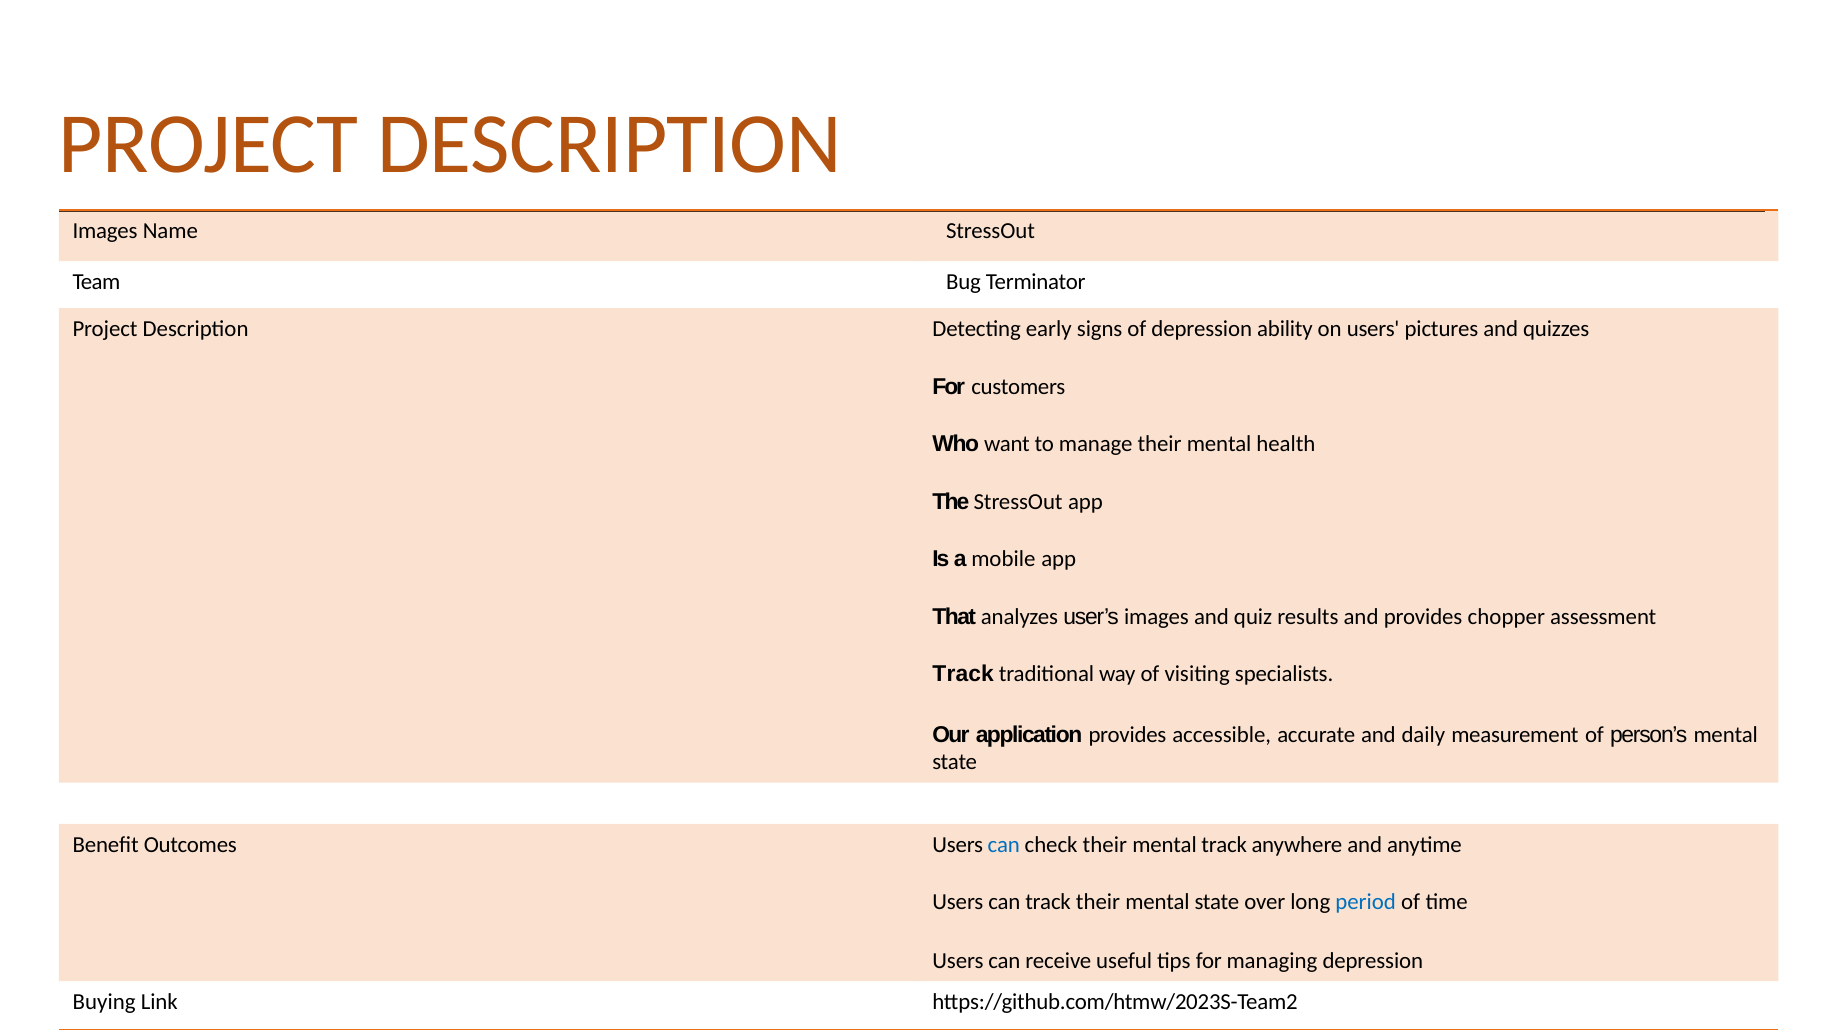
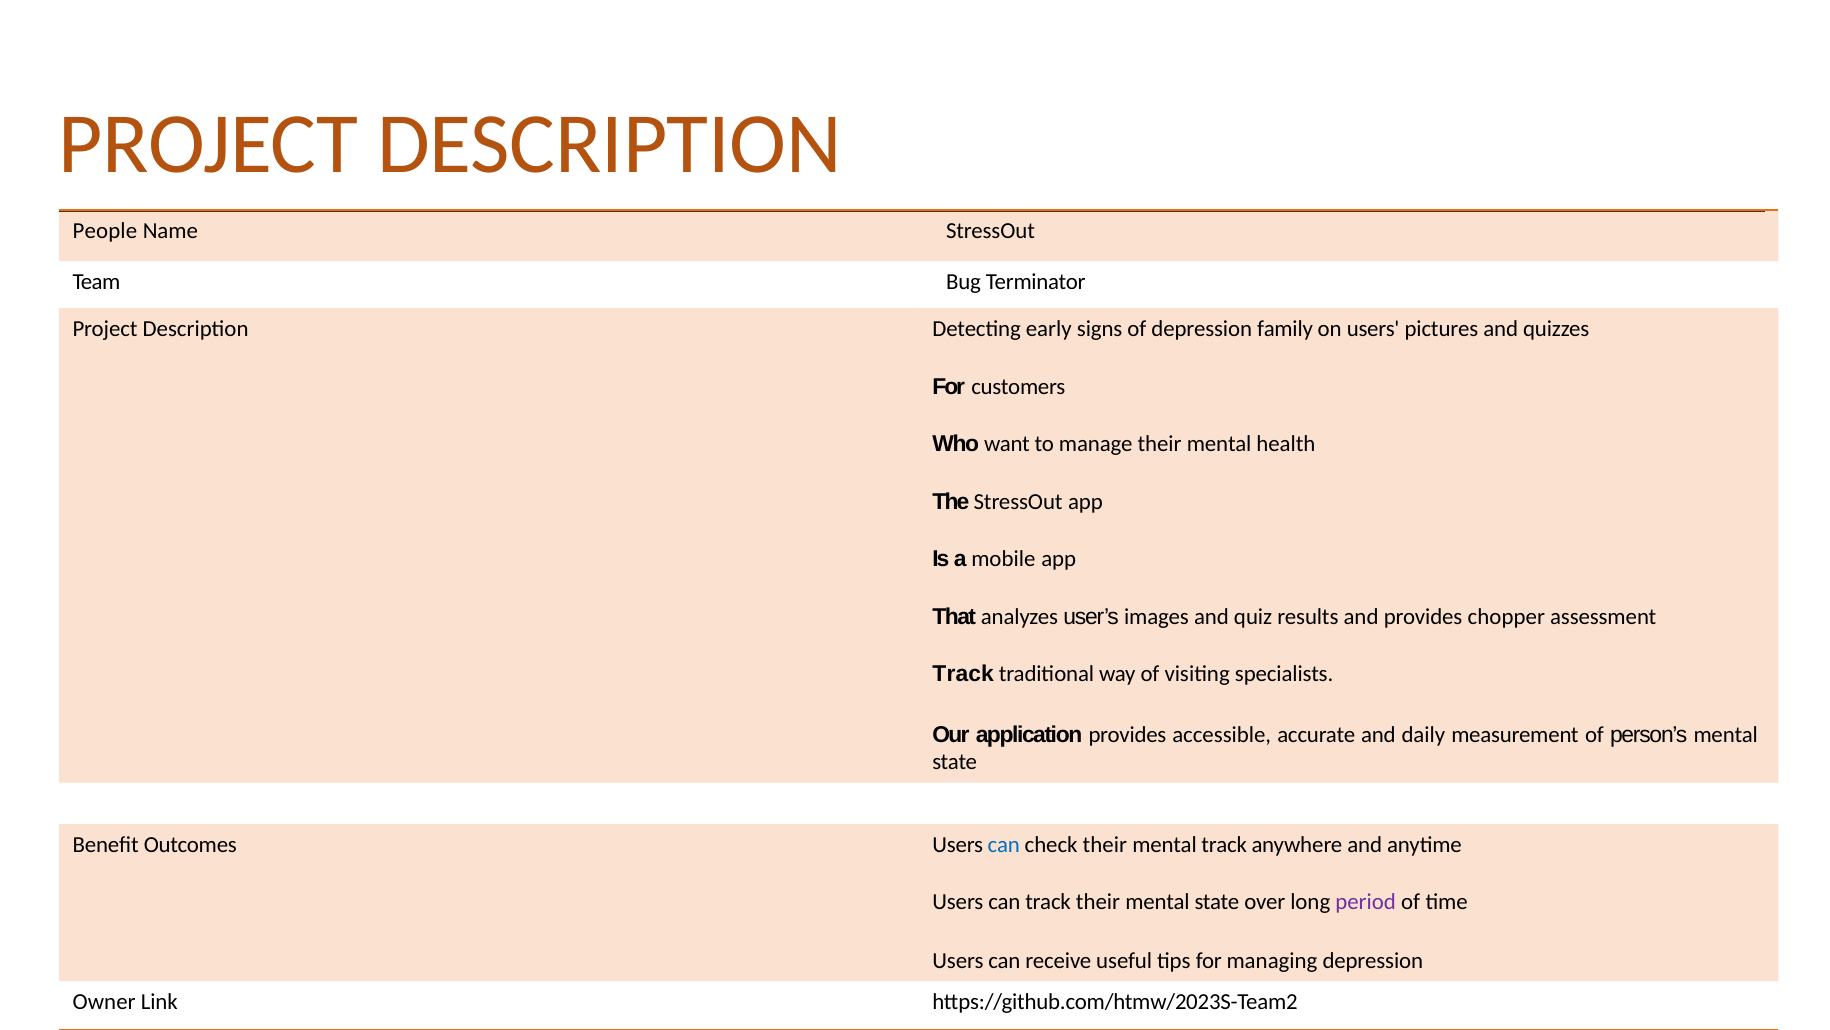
Images at (105, 231): Images -> People
ability: ability -> family
period colour: blue -> purple
Buying: Buying -> Owner
